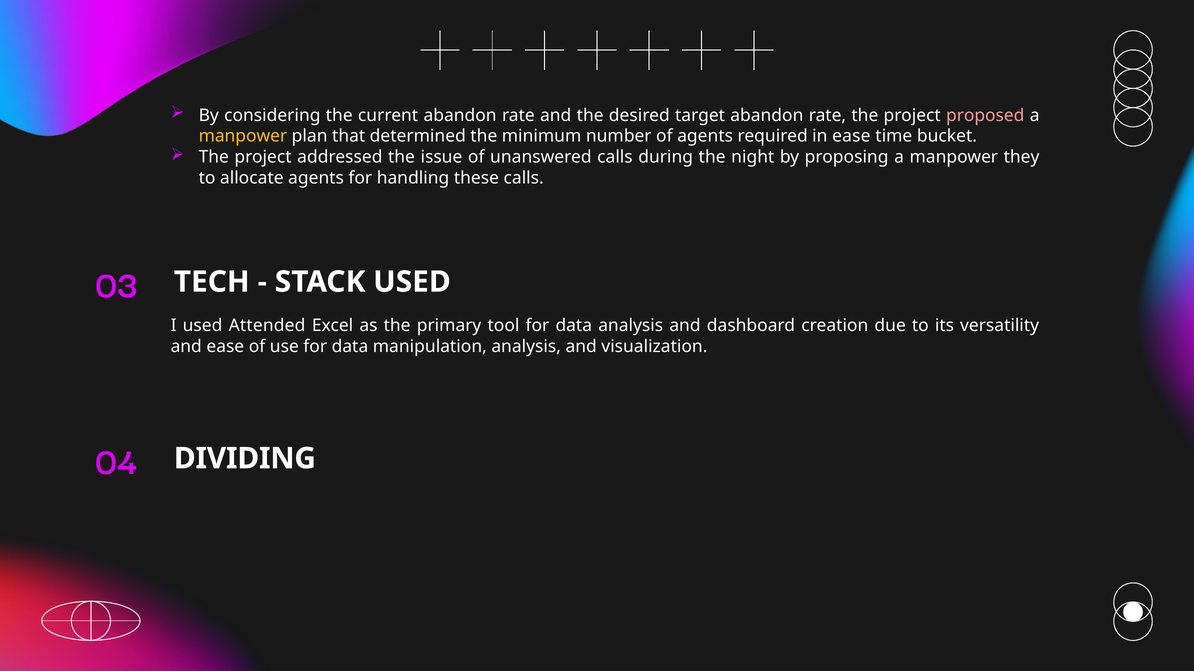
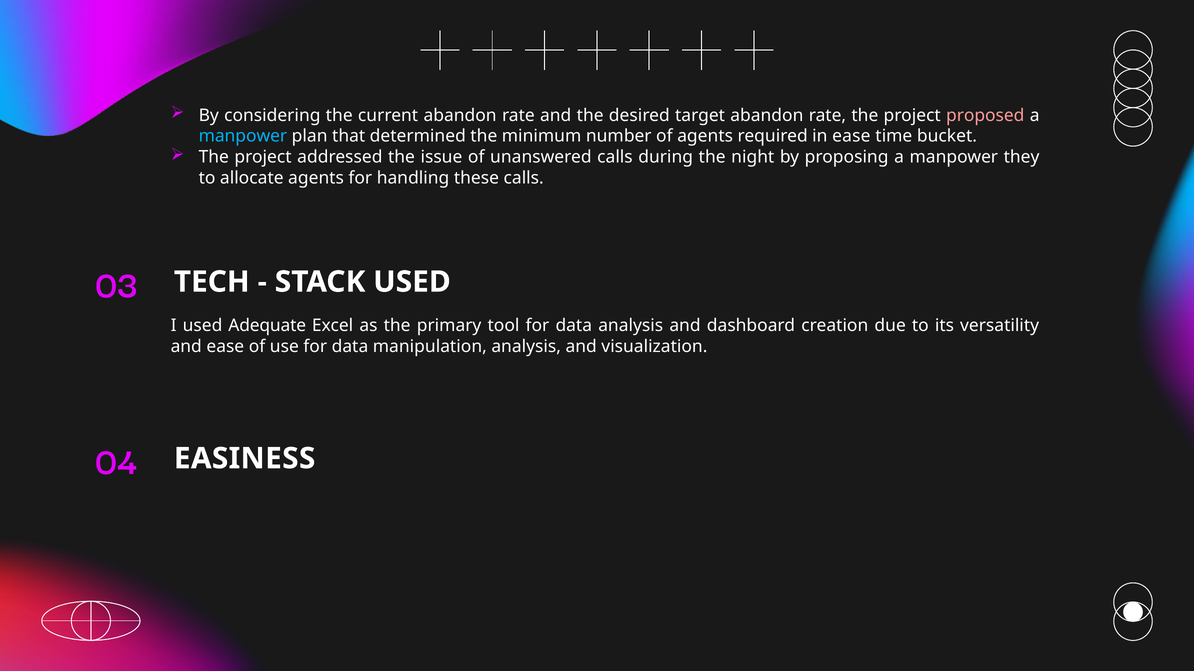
manpower at (243, 136) colour: yellow -> light blue
Attended: Attended -> Adequate
DIVIDING: DIVIDING -> EASINESS
